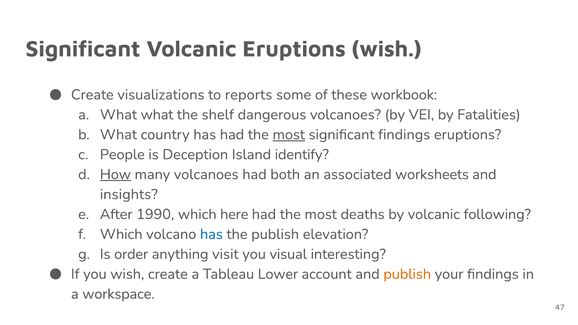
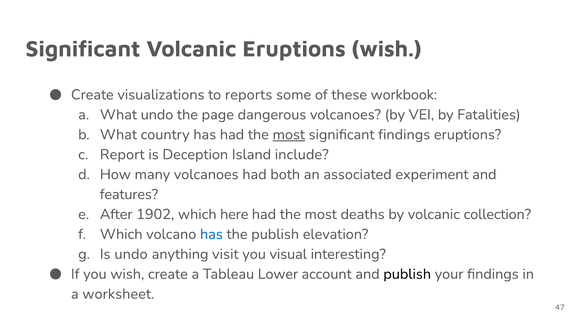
What what: what -> undo
shelf: shelf -> page
People: People -> Report
identify: identify -> include
How underline: present -> none
worksheets: worksheets -> experiment
insights: insights -> features
1990: 1990 -> 1902
following: following -> collection
Is order: order -> undo
publish at (407, 274) colour: orange -> black
workspace: workspace -> worksheet
